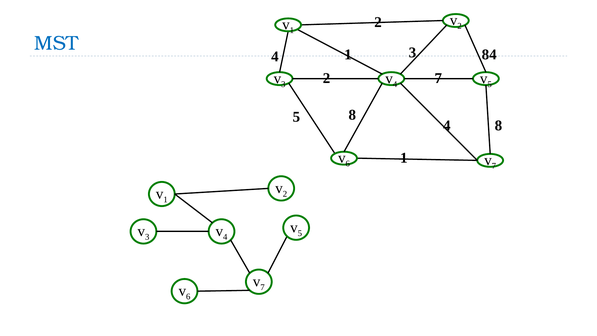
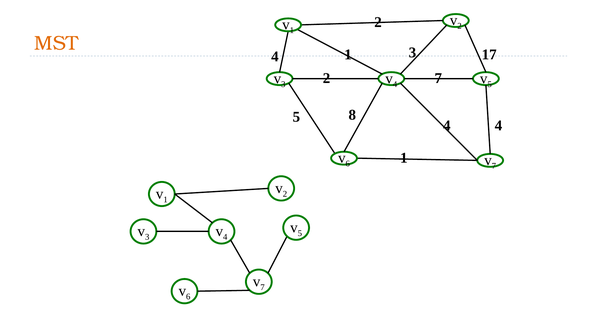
MST colour: blue -> orange
84: 84 -> 17
4 8: 8 -> 4
